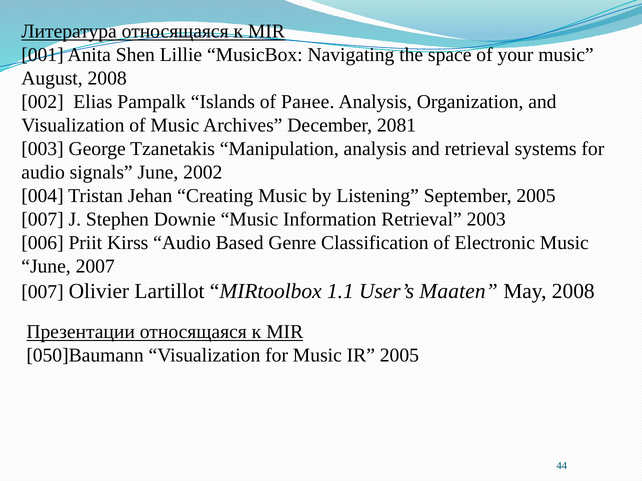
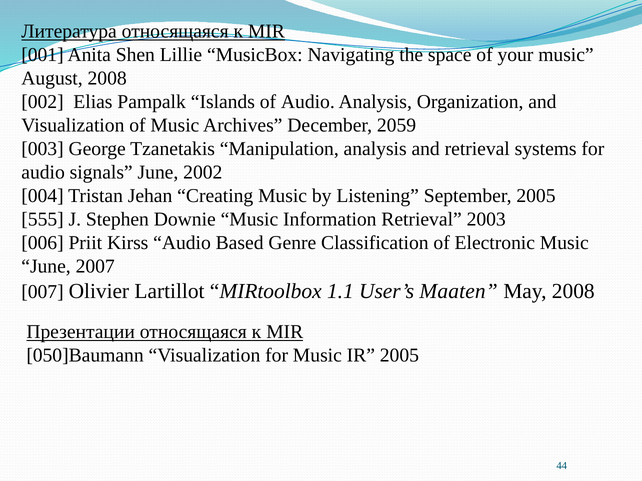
of Ранее: Ранее -> Audio
2081: 2081 -> 2059
007 at (43, 220): 007 -> 555
